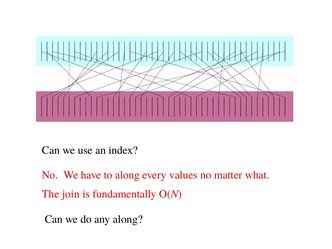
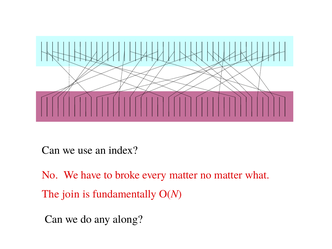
to along: along -> broke
every values: values -> matter
